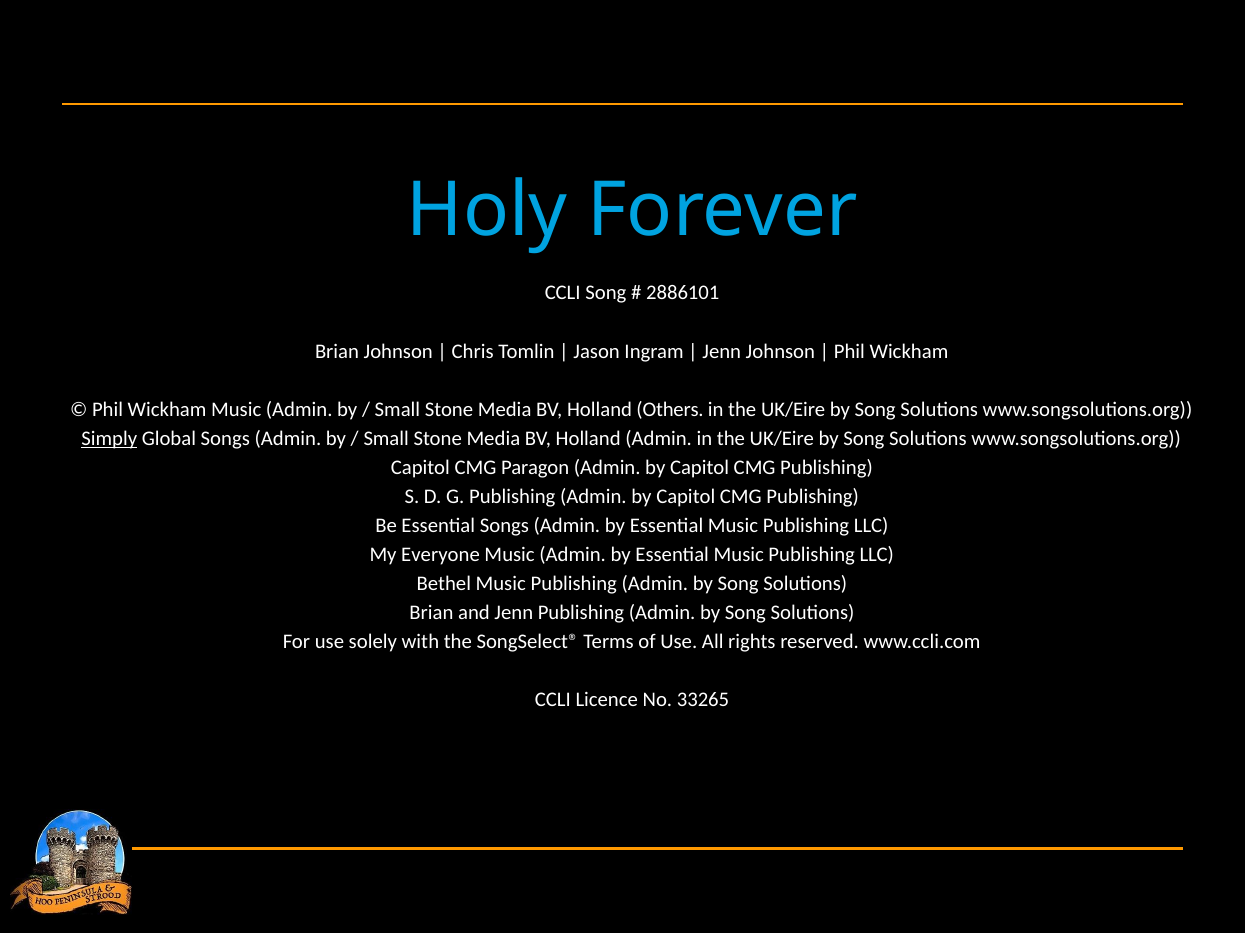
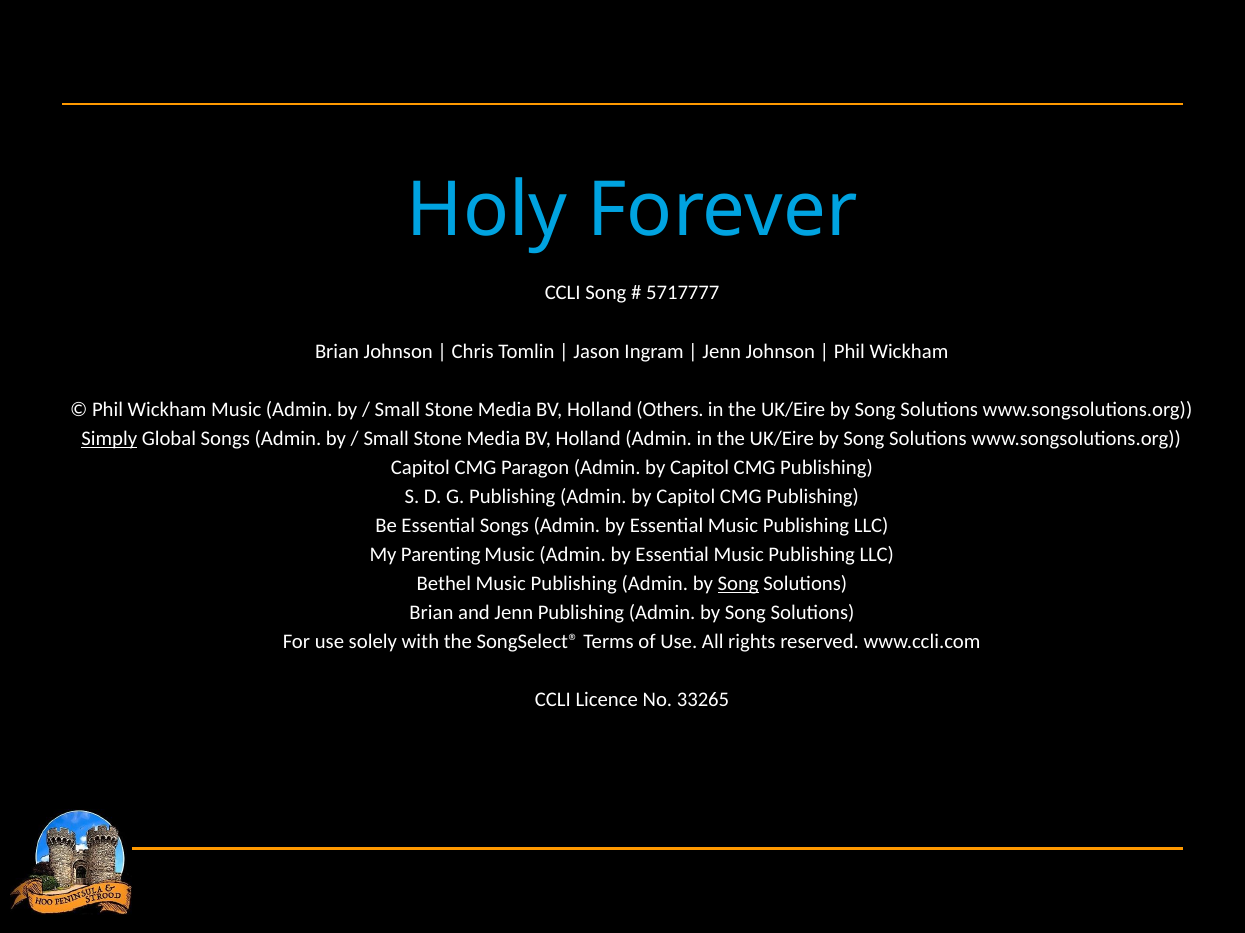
2886101: 2886101 -> 5717777
Everyone: Everyone -> Parenting
Song at (738, 584) underline: none -> present
